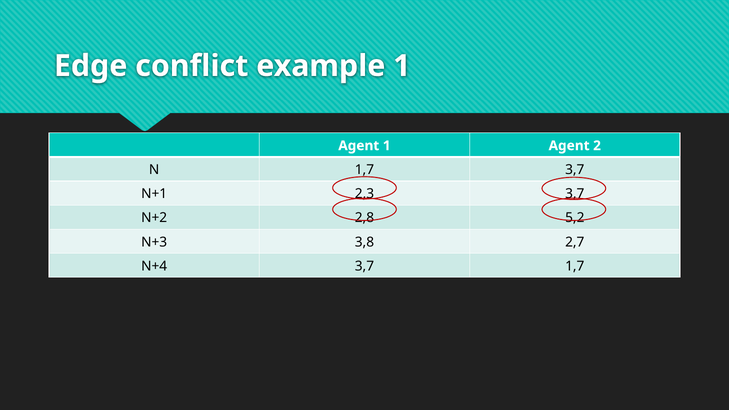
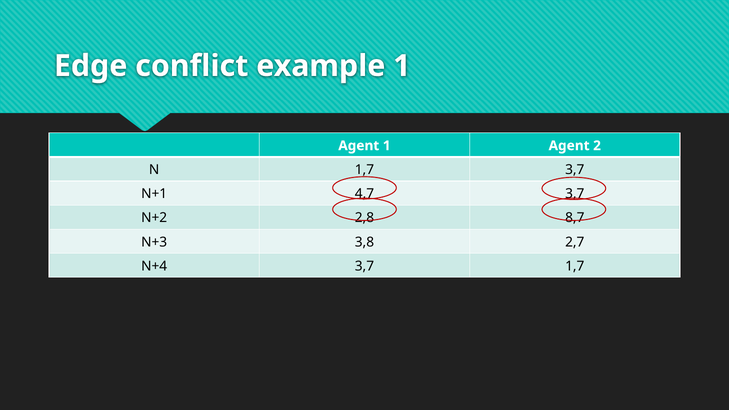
2,3: 2,3 -> 4,7
5,2: 5,2 -> 8,7
